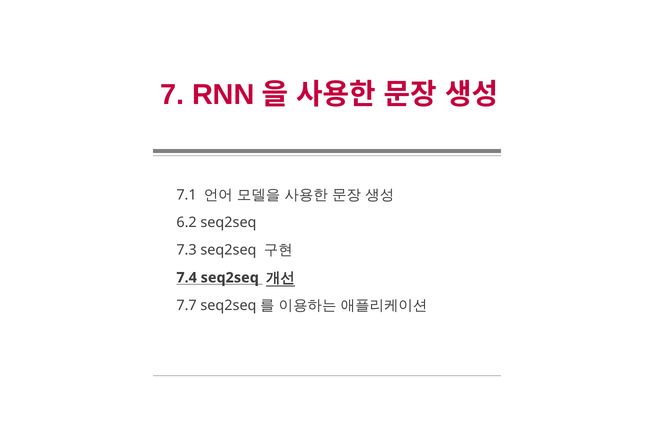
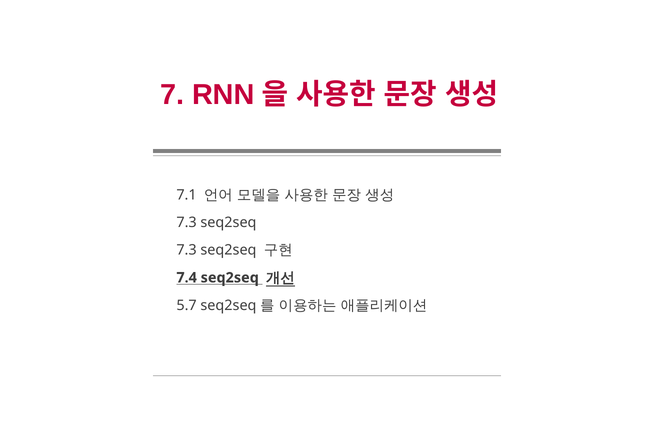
6.2 at (187, 222): 6.2 -> 7.3
7.7: 7.7 -> 5.7
